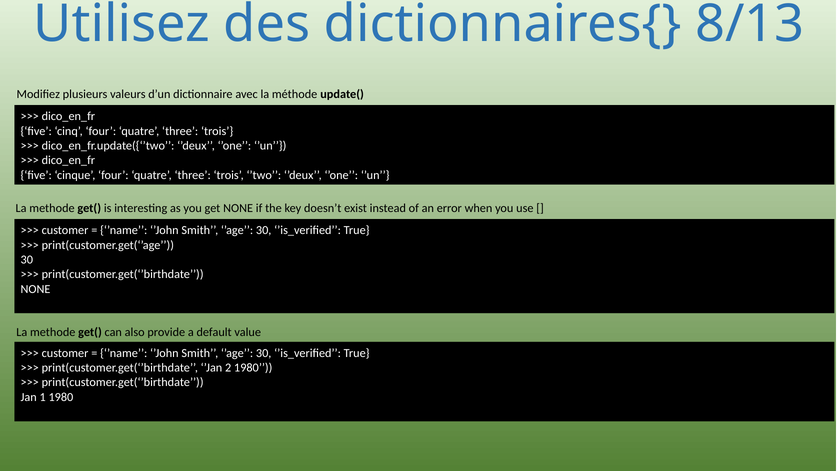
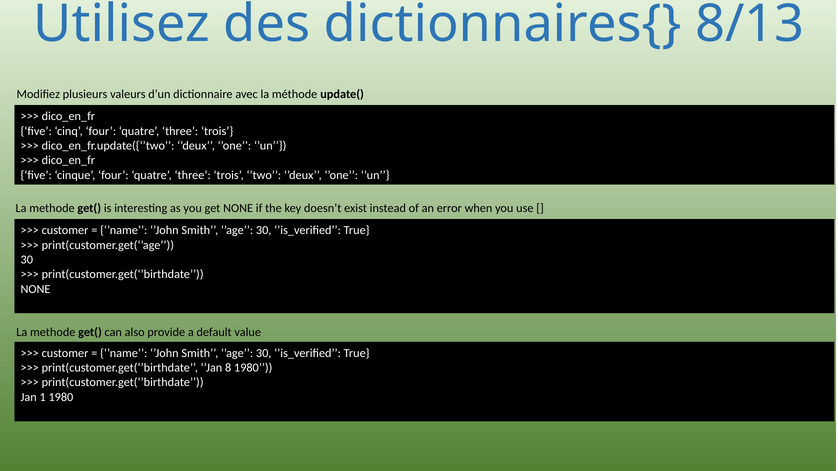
2: 2 -> 8
